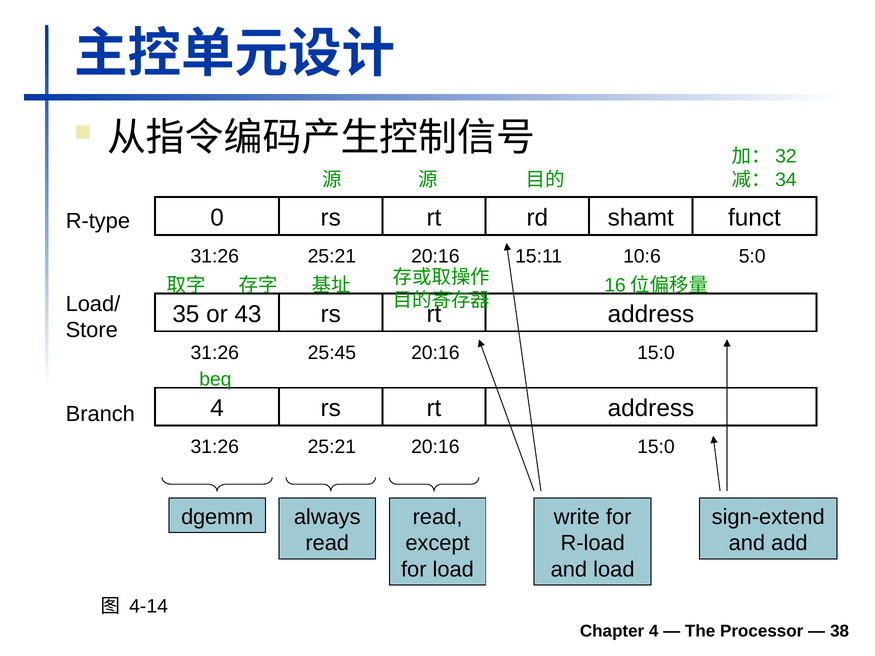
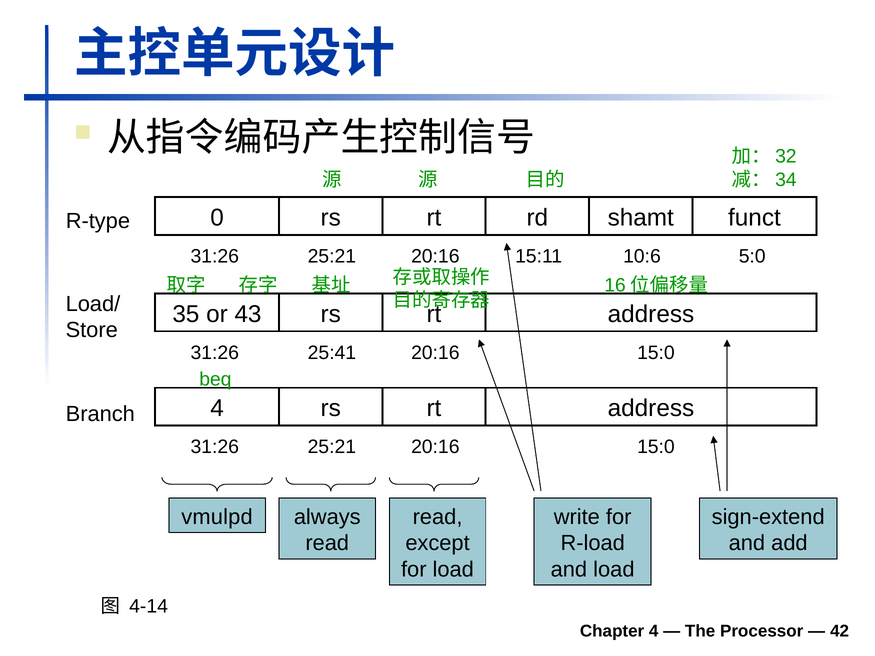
25:45: 25:45 -> 25:41
dgemm: dgemm -> vmulpd
38: 38 -> 42
